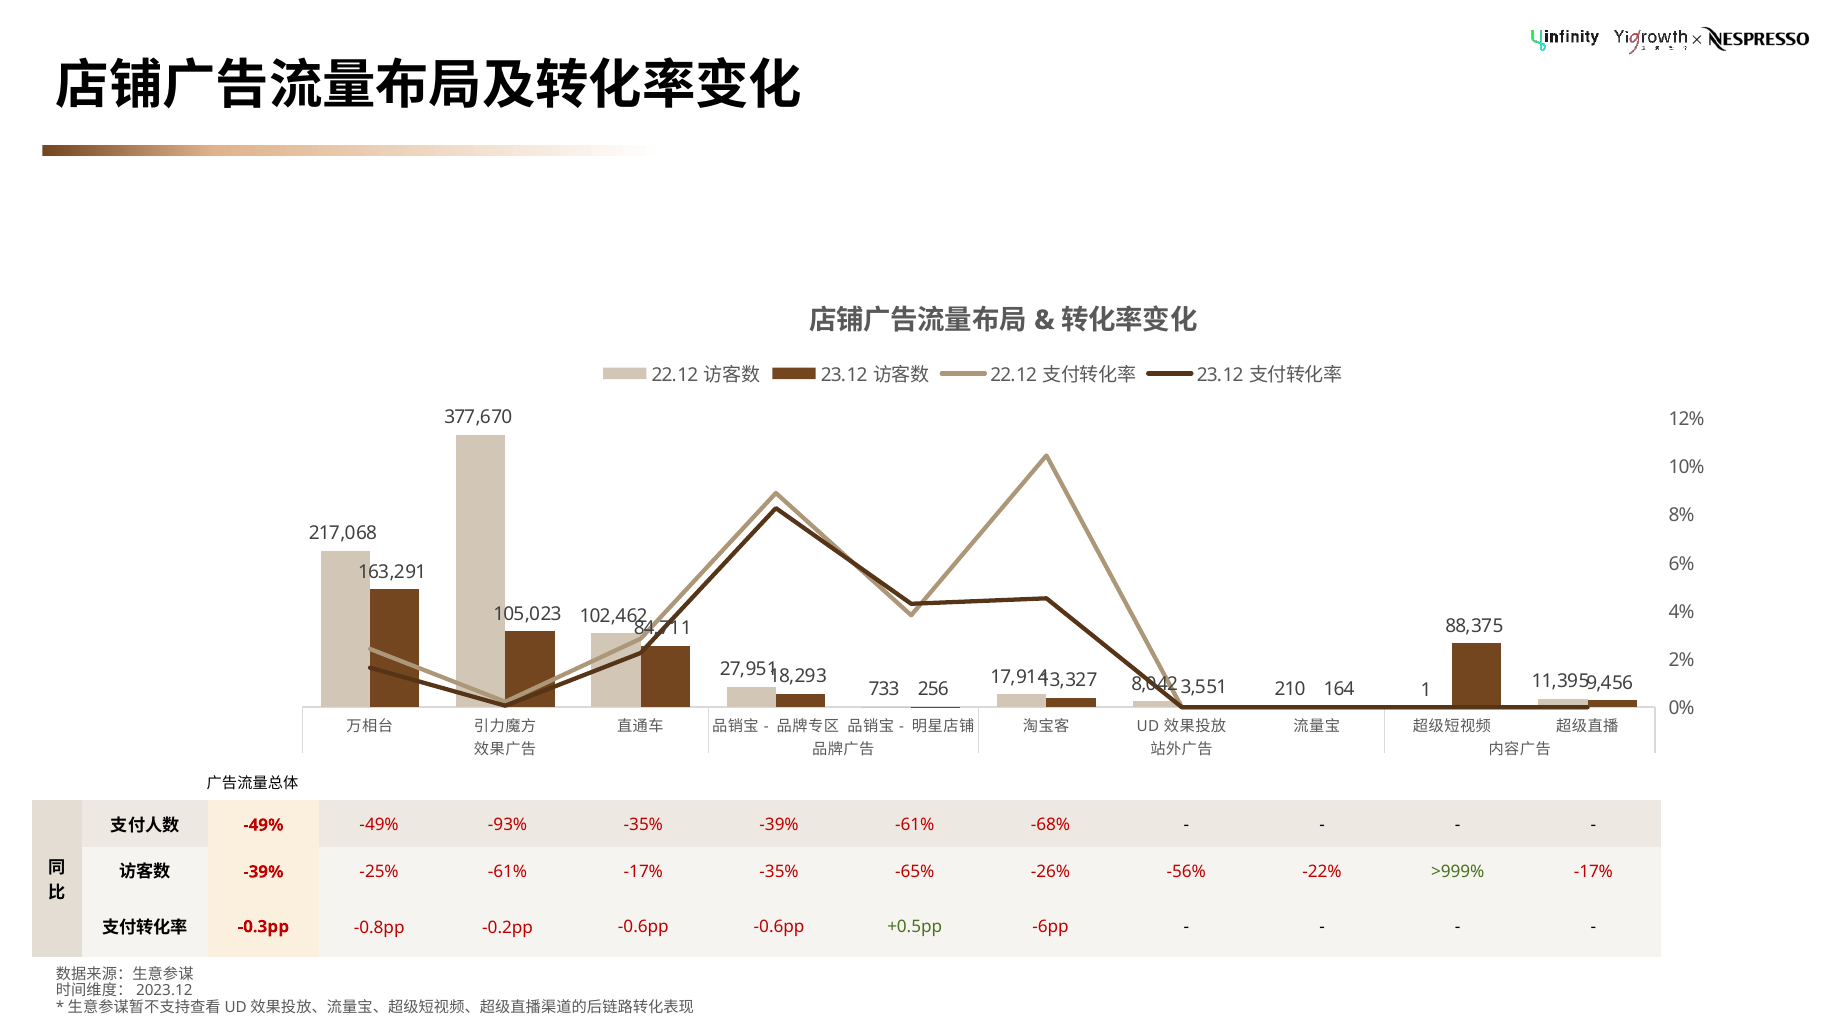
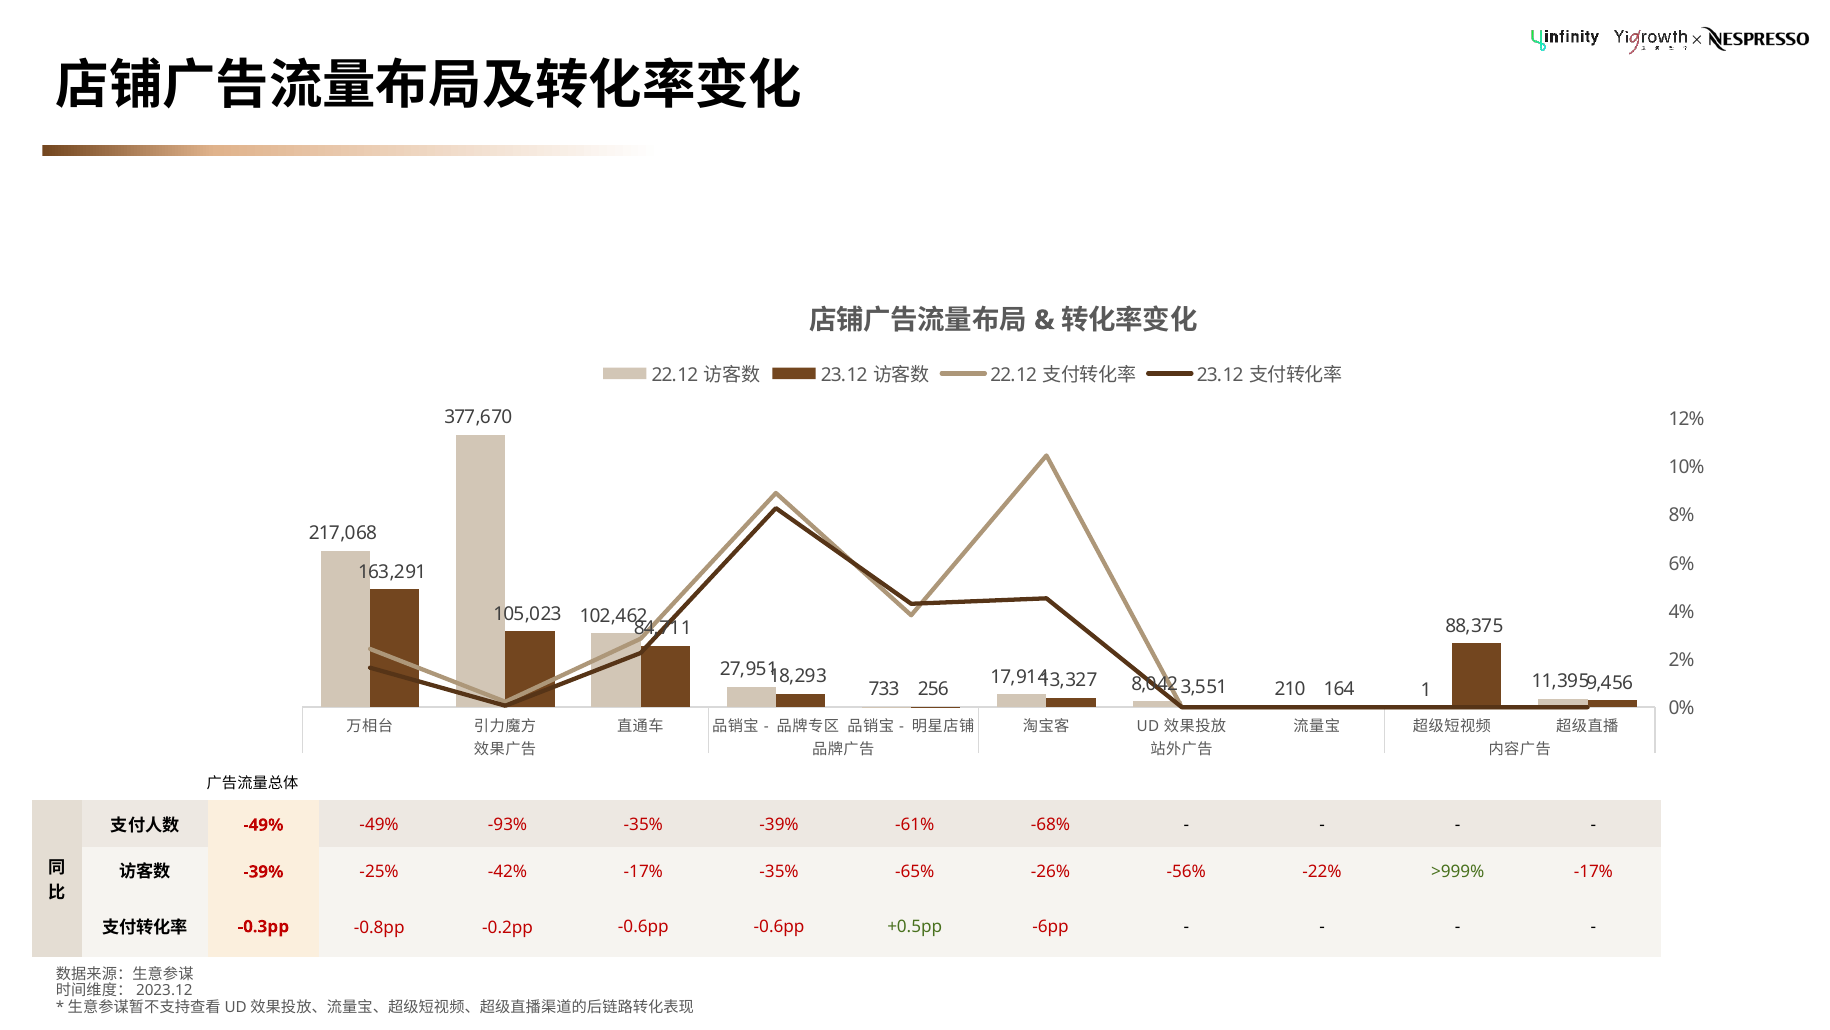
-25% -61%: -61% -> -42%
